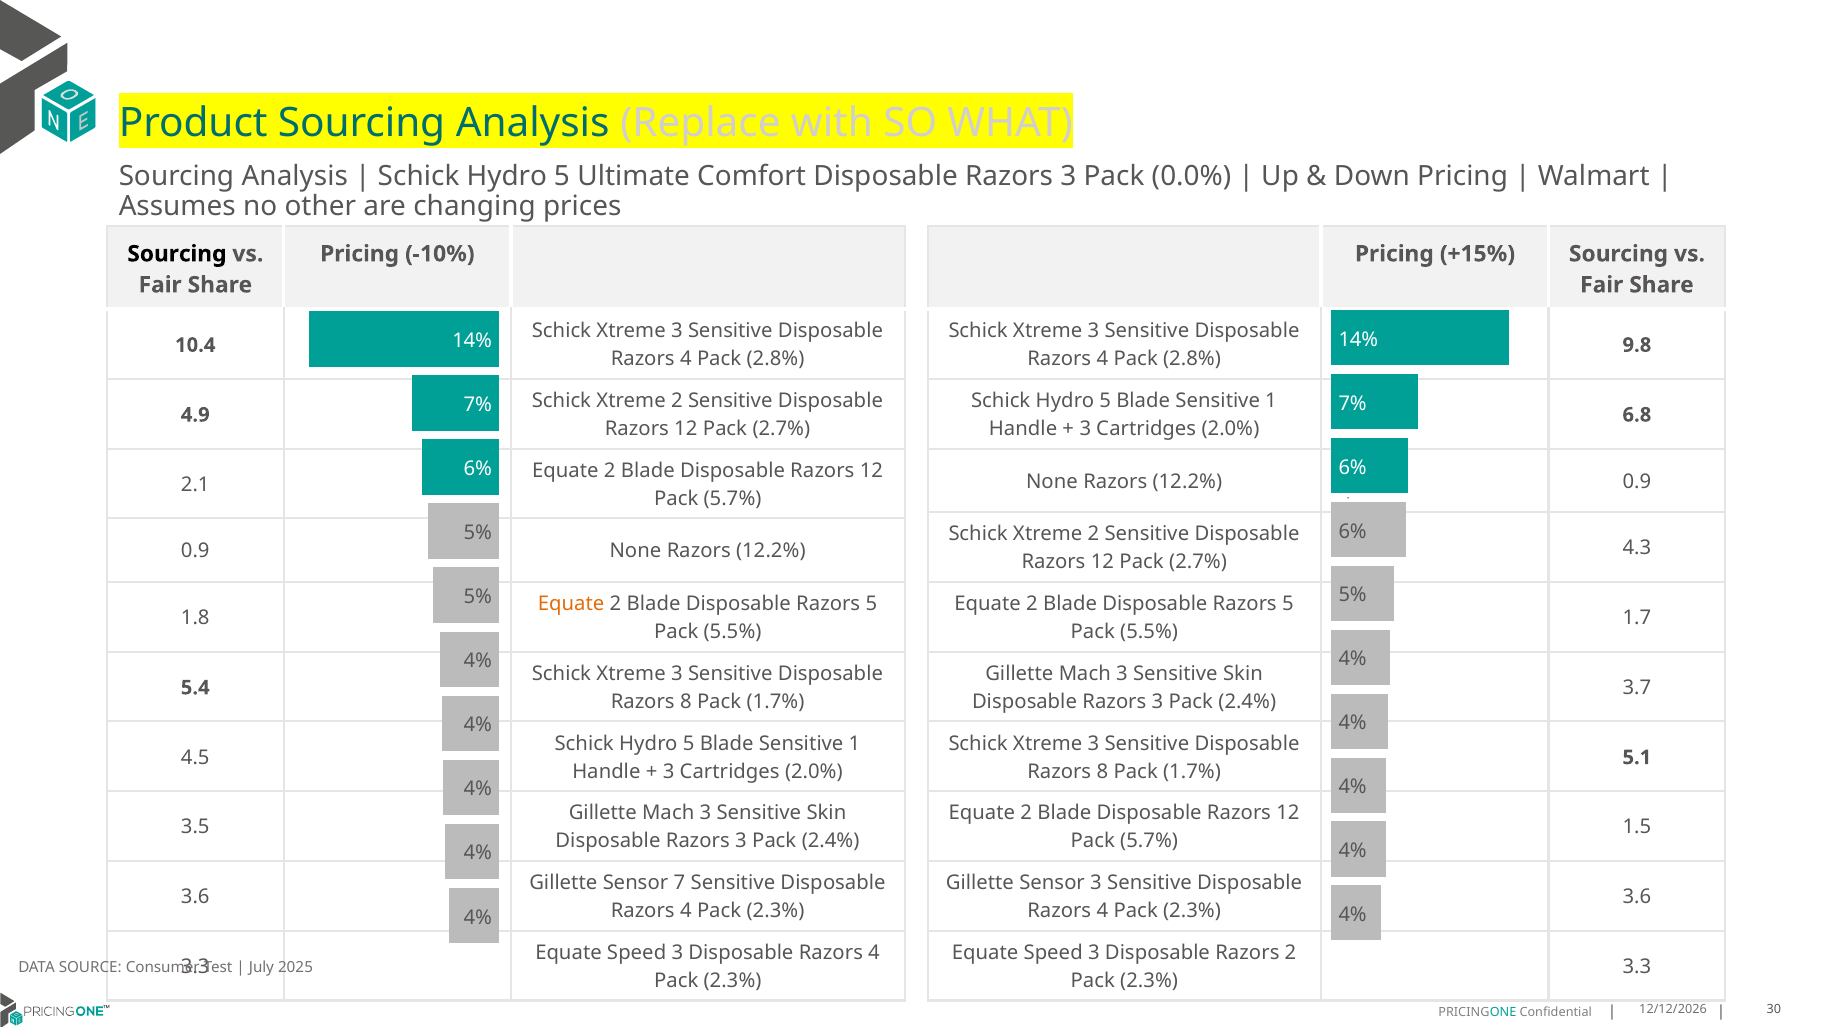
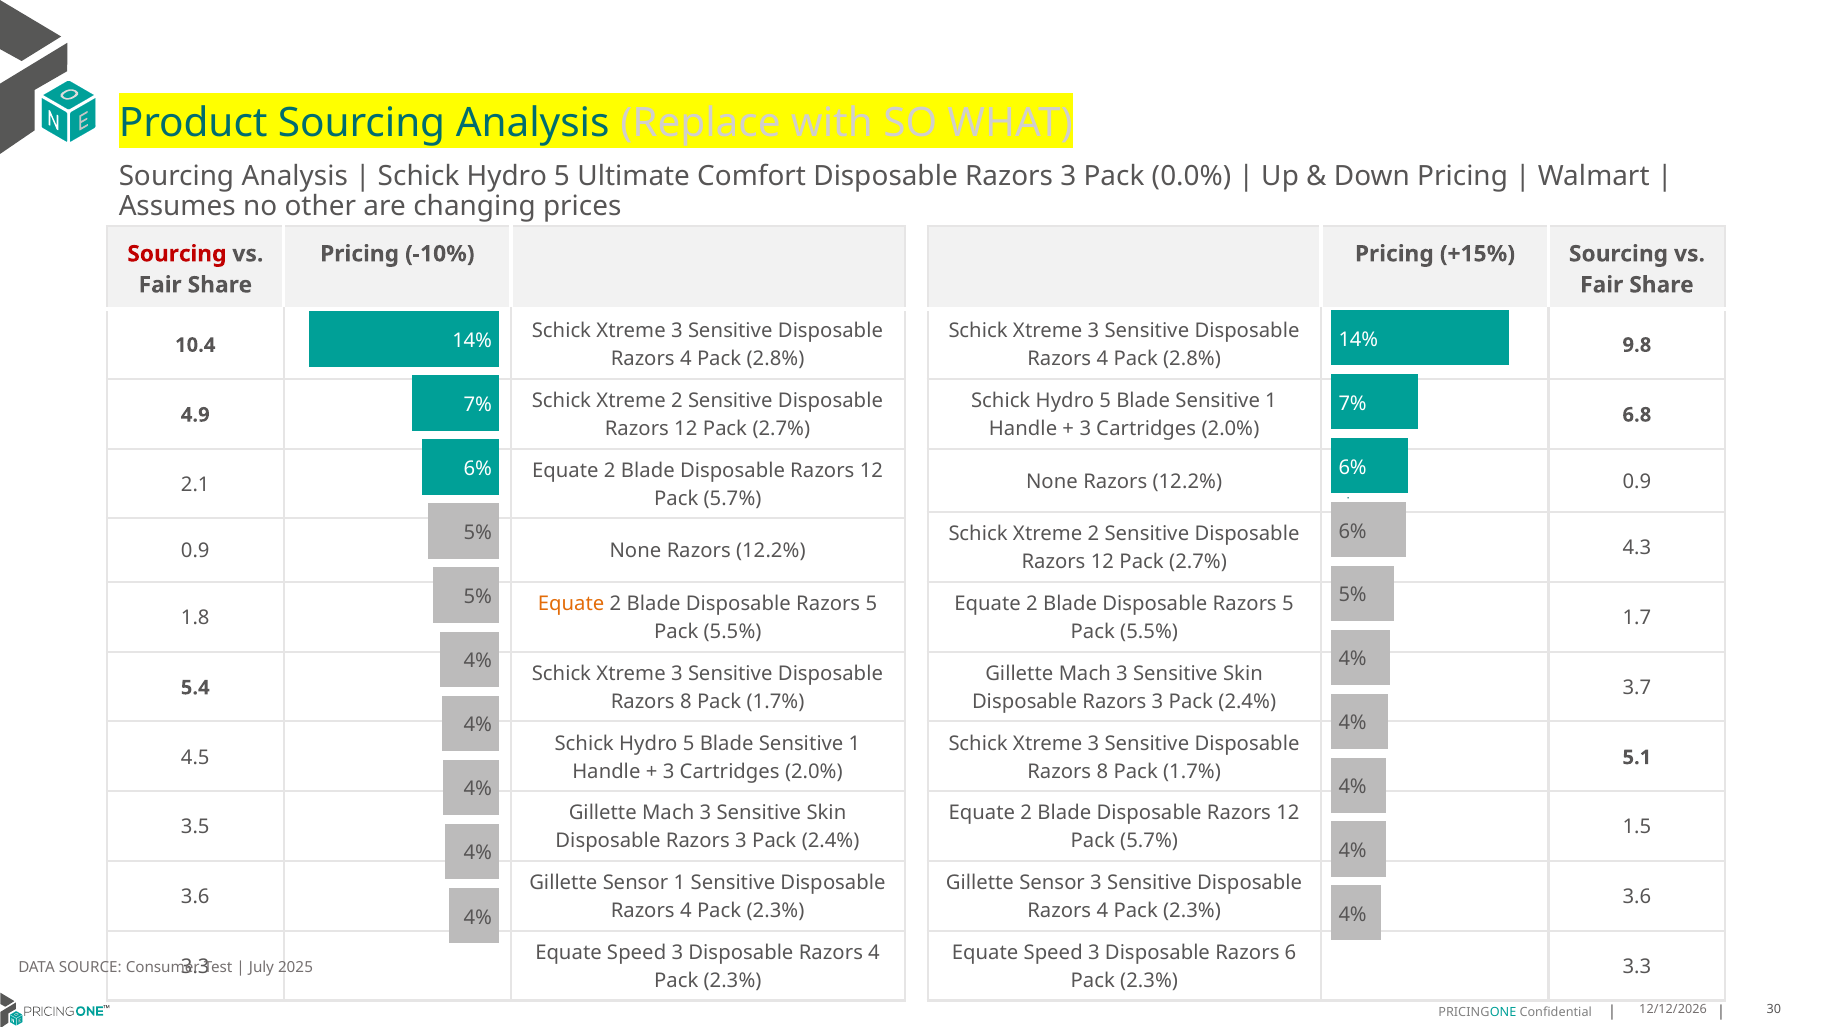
Sourcing at (177, 254) colour: black -> red
Sensor 7: 7 -> 1
Razors 2: 2 -> 6
